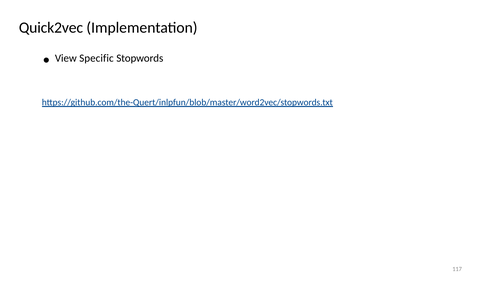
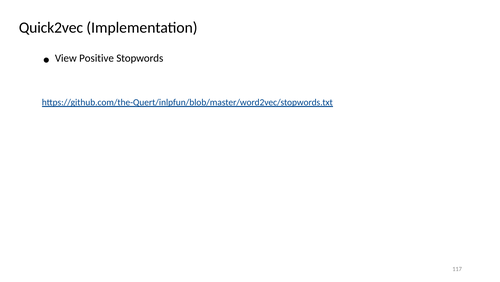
Specific: Specific -> Positive
